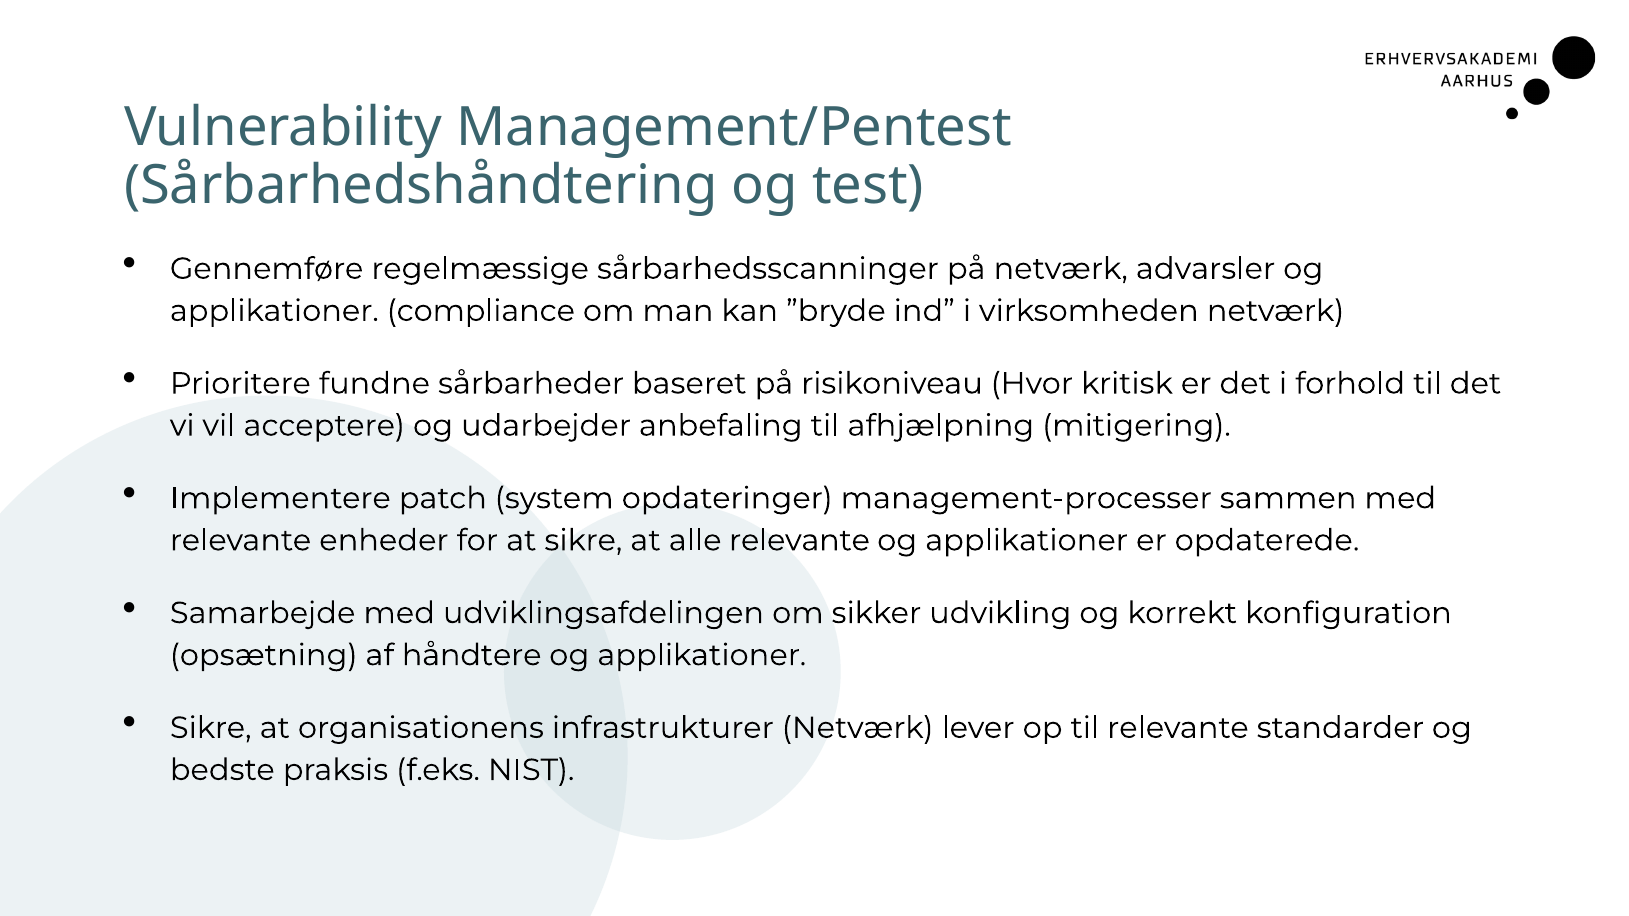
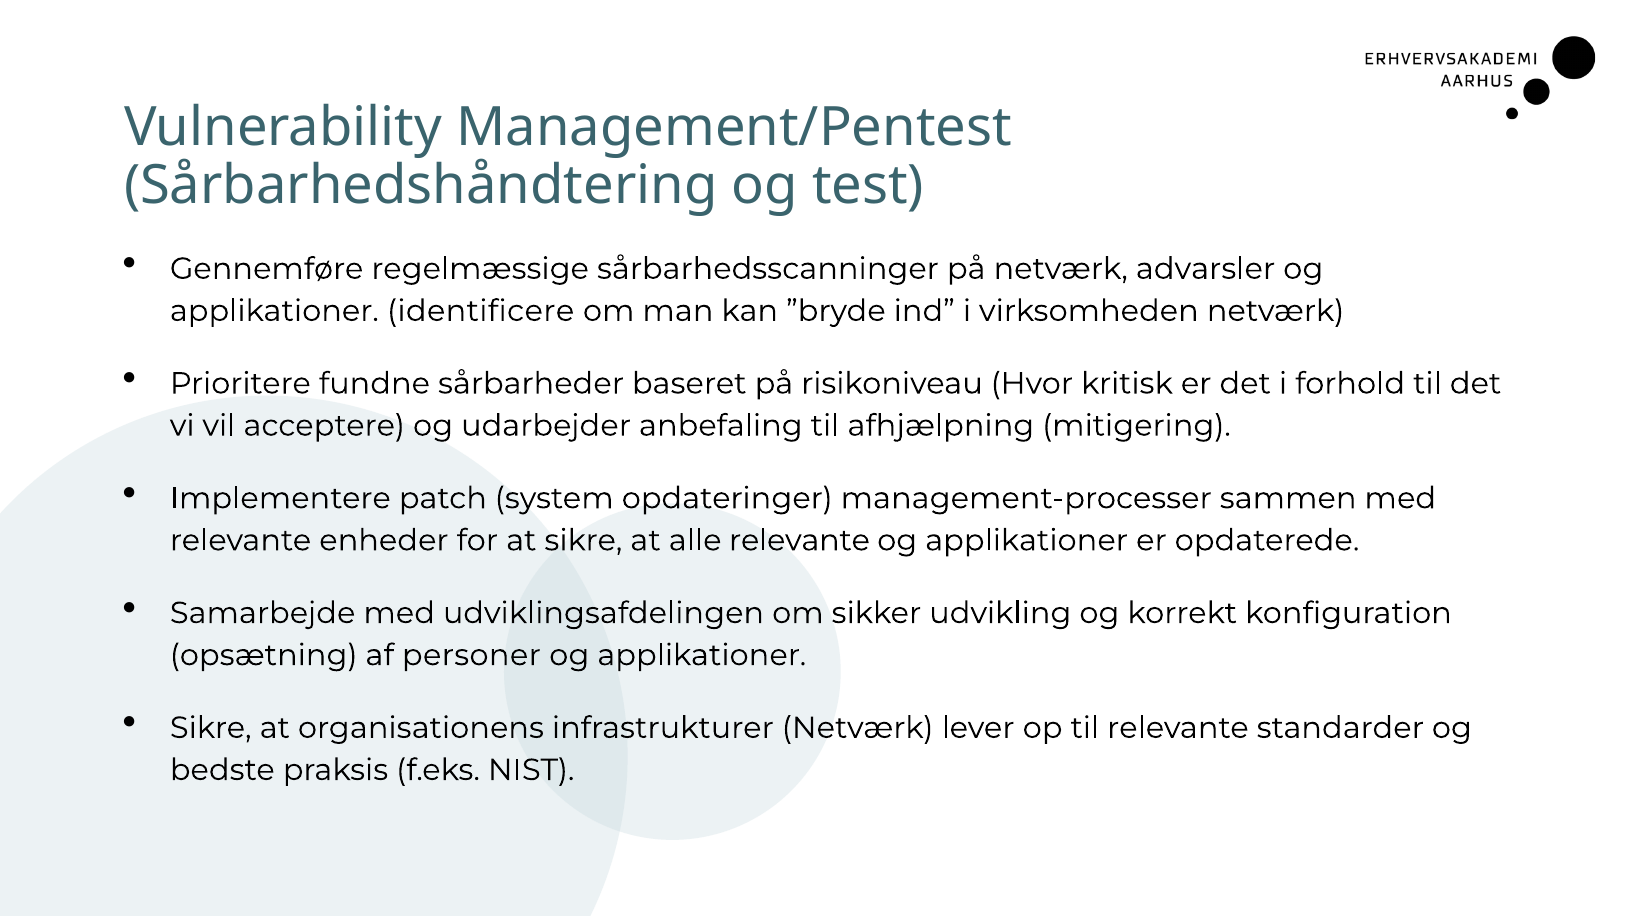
compliance: compliance -> identificere
håndtere: håndtere -> personer
